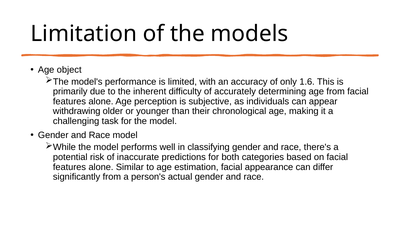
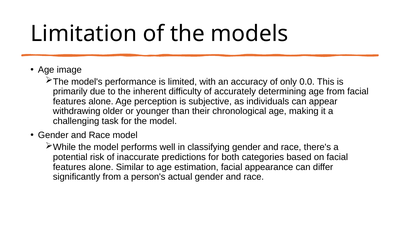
object: object -> image
1.6: 1.6 -> 0.0
